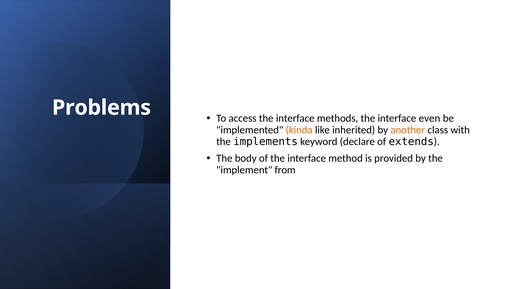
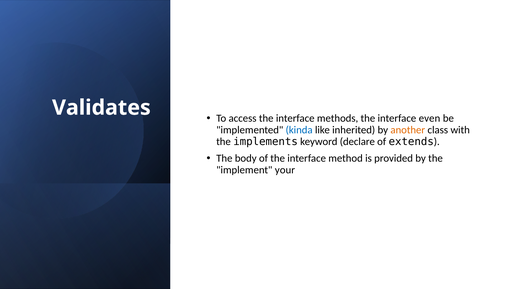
Problems: Problems -> Validates
kinda colour: orange -> blue
from: from -> your
